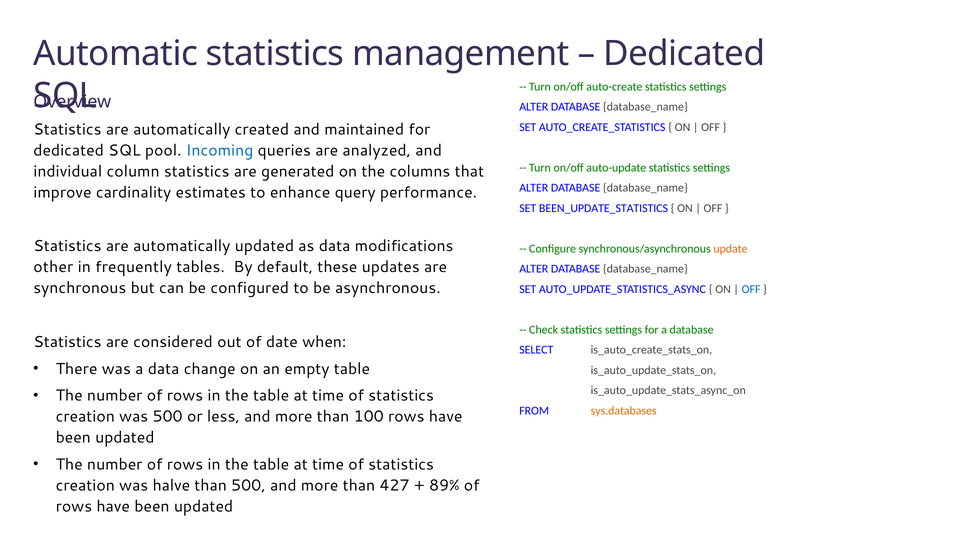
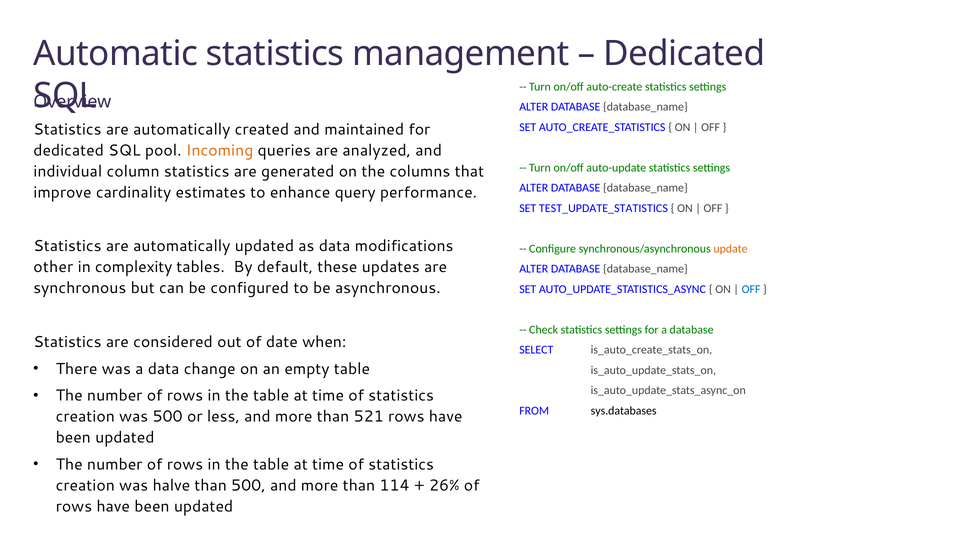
Incoming colour: blue -> orange
BEEN_UPDATE_STATISTICS: BEEN_UPDATE_STATISTICS -> TEST_UPDATE_STATISTICS
frequently: frequently -> complexity
sys.databases colour: orange -> black
100: 100 -> 521
427: 427 -> 114
89%: 89% -> 26%
